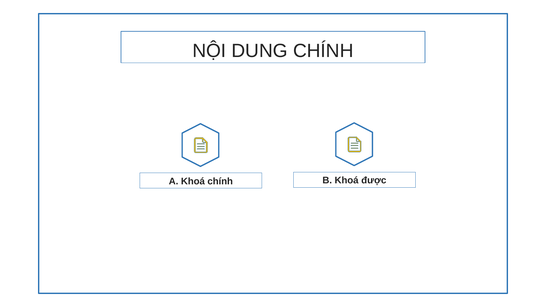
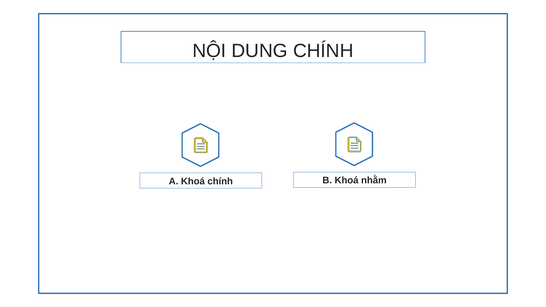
được: được -> nhằm
